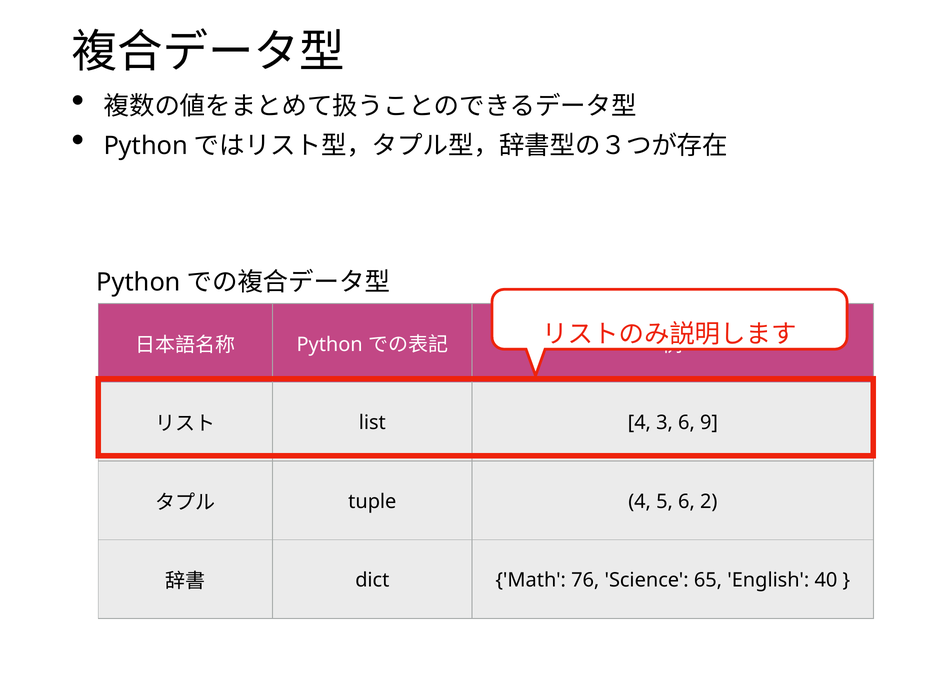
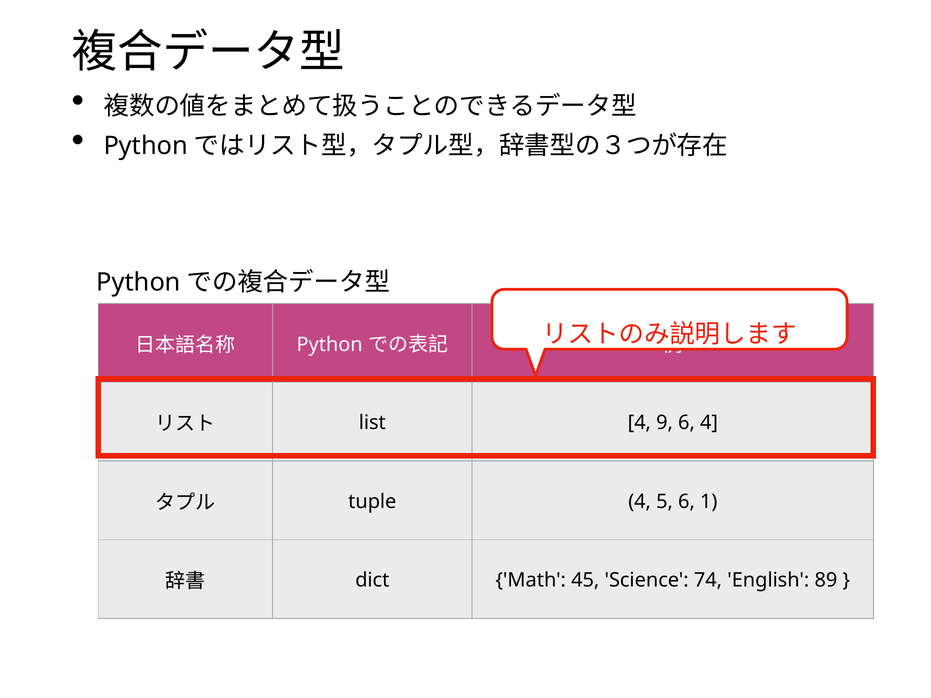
3: 3 -> 9
6 9: 9 -> 4
2: 2 -> 1
76: 76 -> 45
65: 65 -> 74
40: 40 -> 89
